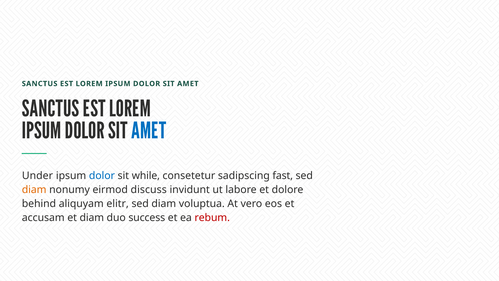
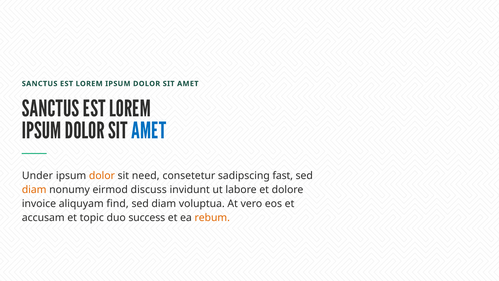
dolor at (102, 175) colour: blue -> orange
while: while -> need
behind: behind -> invoice
elitr: elitr -> find
et diam: diam -> topic
rebum colour: red -> orange
